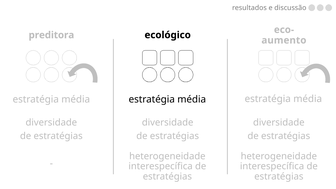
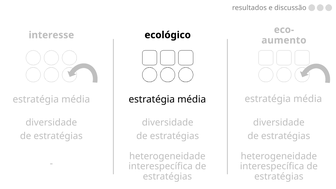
preditora: preditora -> interesse
